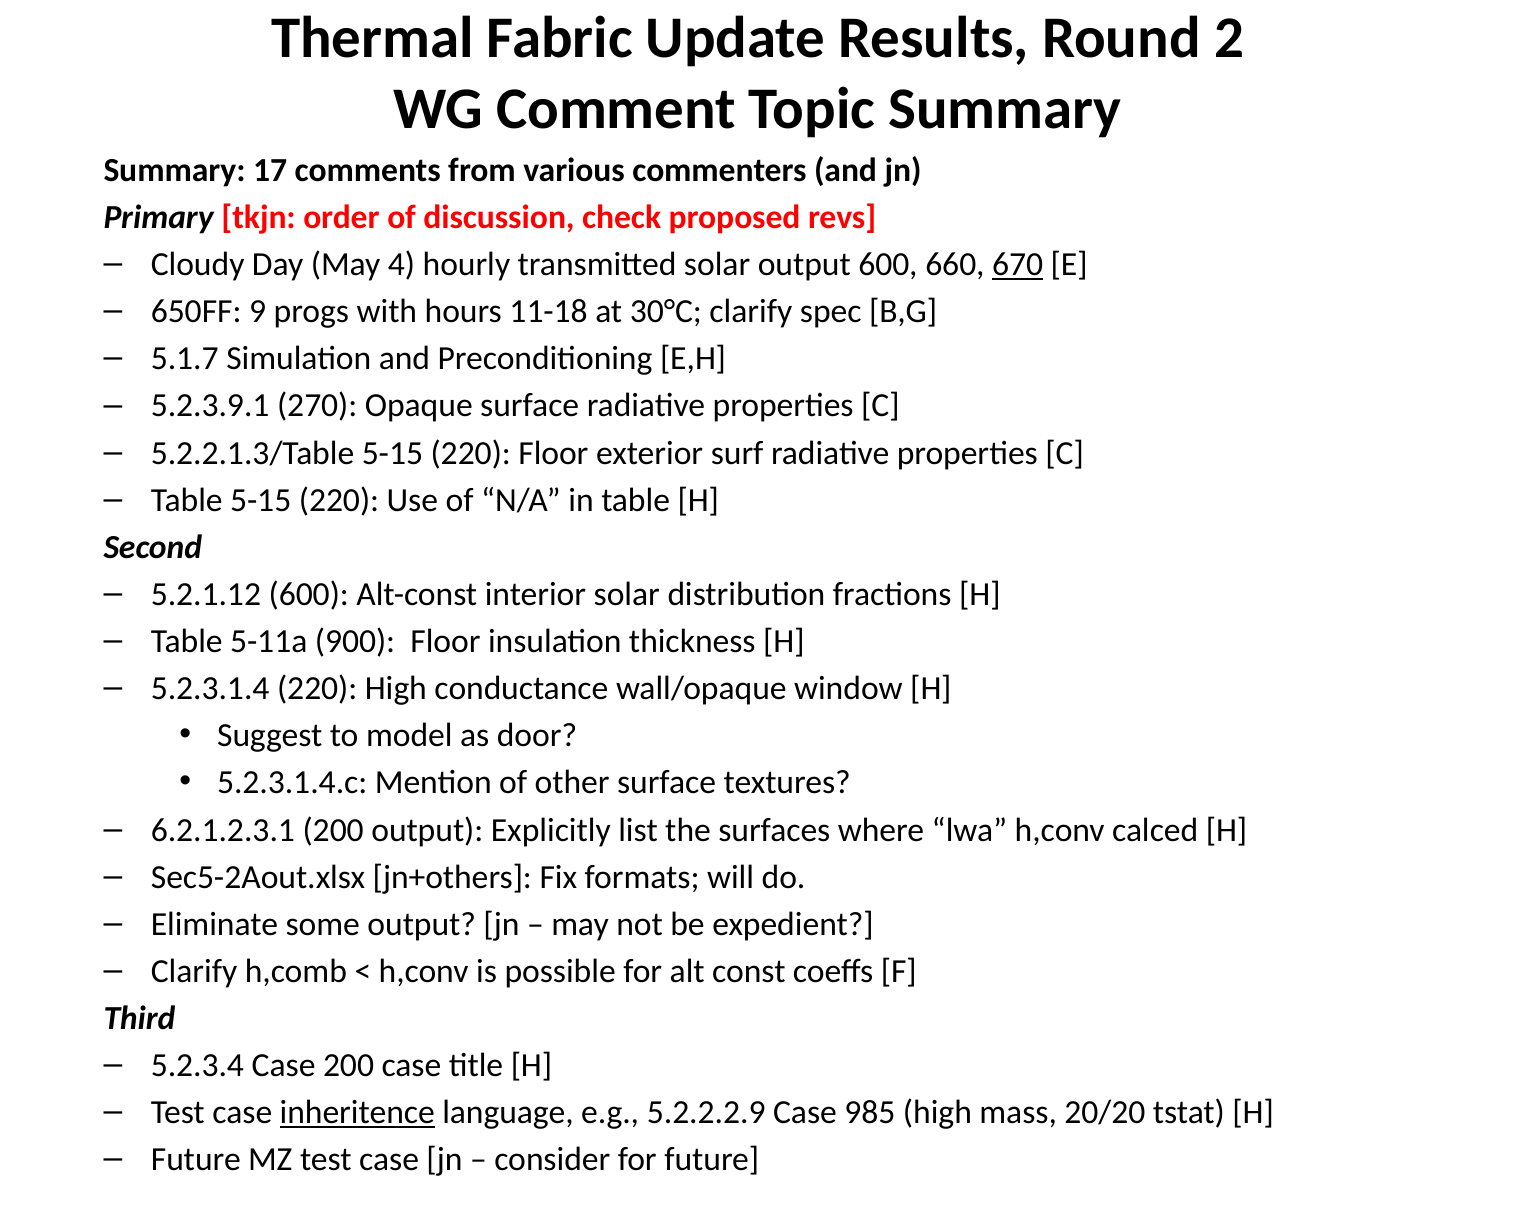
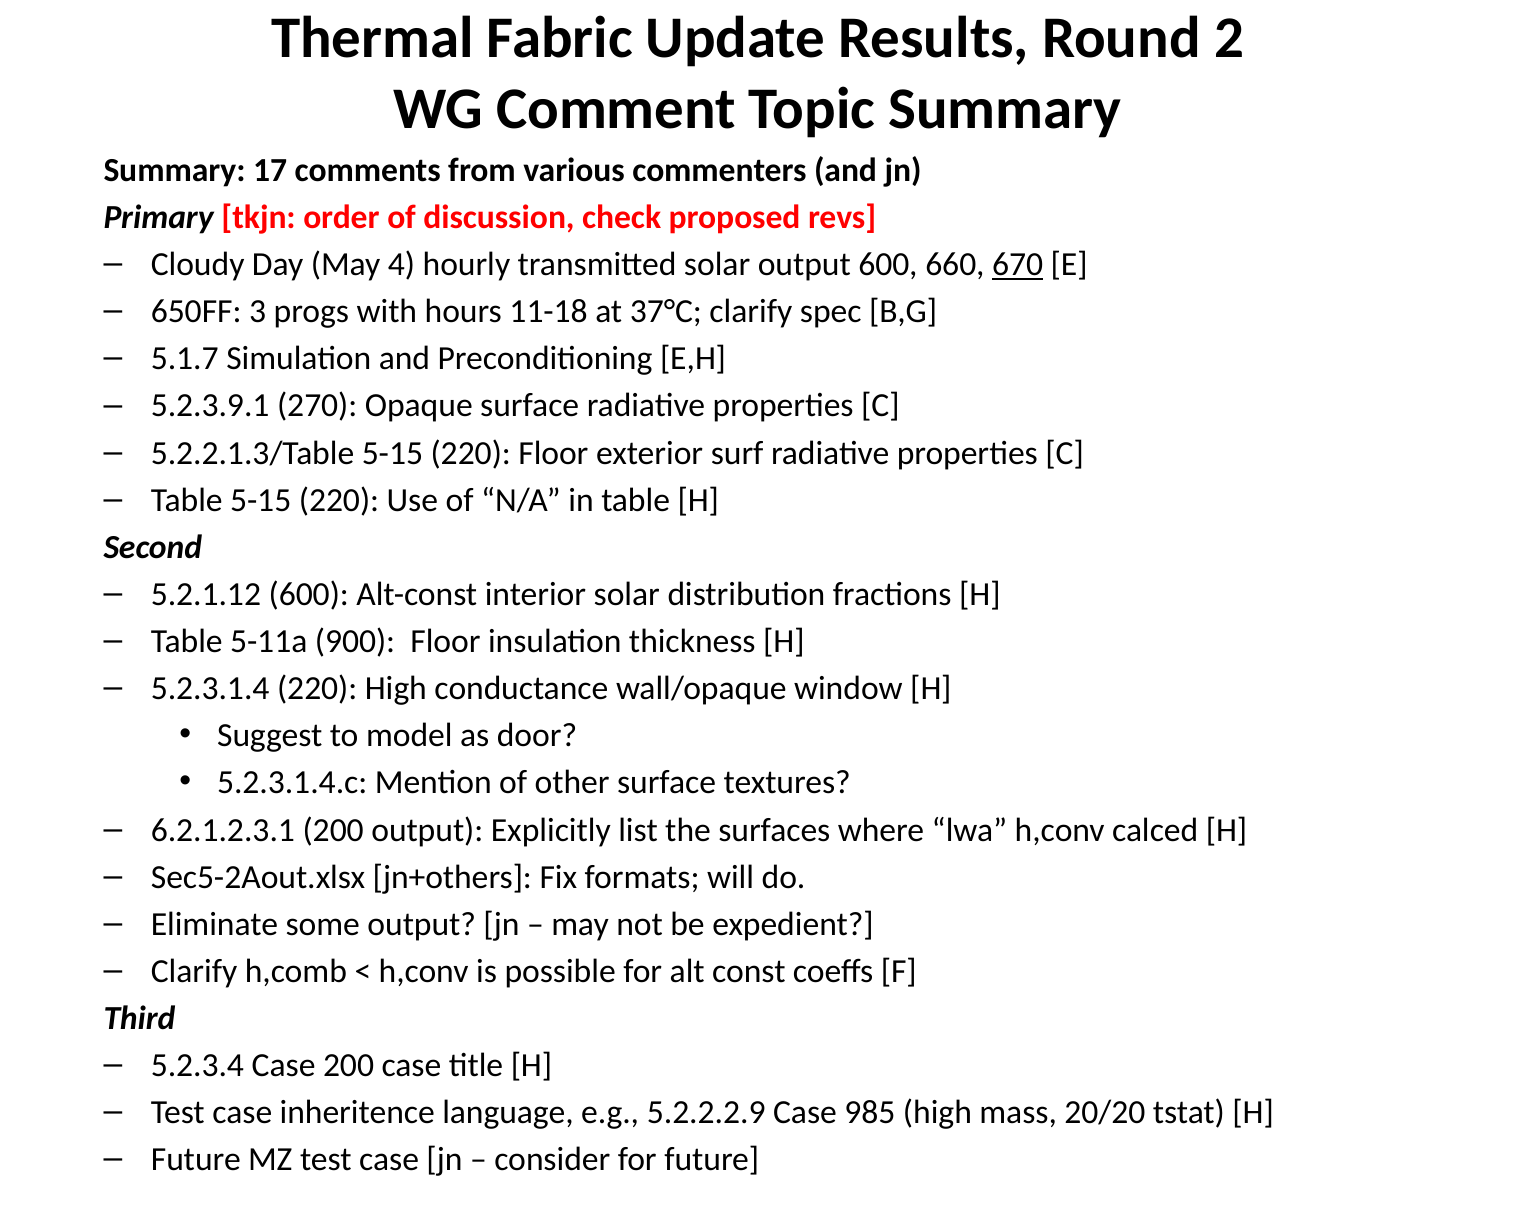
9: 9 -> 3
30°C: 30°C -> 37°C
inheritence underline: present -> none
